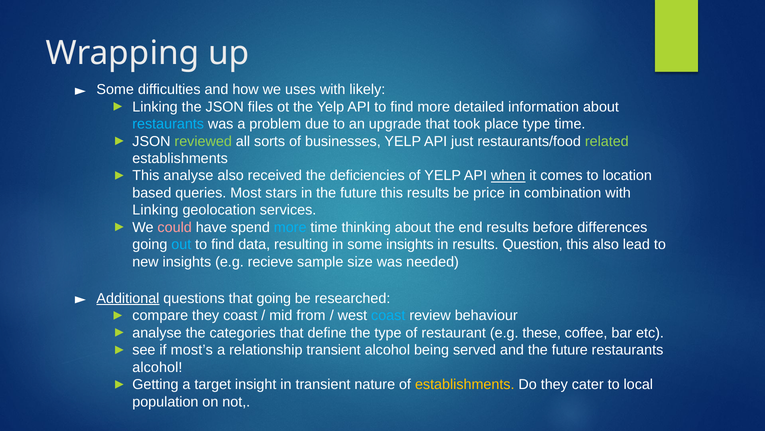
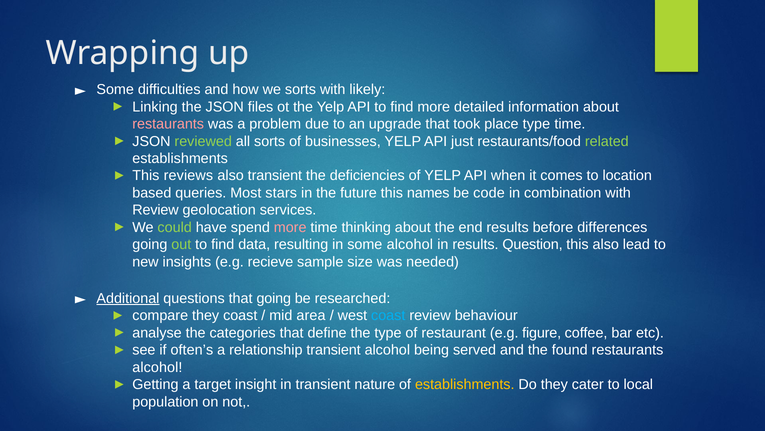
we uses: uses -> sorts
restaurants at (168, 124) colour: light blue -> pink
This analyse: analyse -> reviews
also received: received -> transient
when underline: present -> none
this results: results -> names
price: price -> code
Linking at (155, 210): Linking -> Review
could colour: pink -> light green
more at (290, 227) colour: light blue -> pink
out colour: light blue -> light green
some insights: insights -> alcohol
from: from -> area
these: these -> figure
most’s: most’s -> often’s
and the future: future -> found
